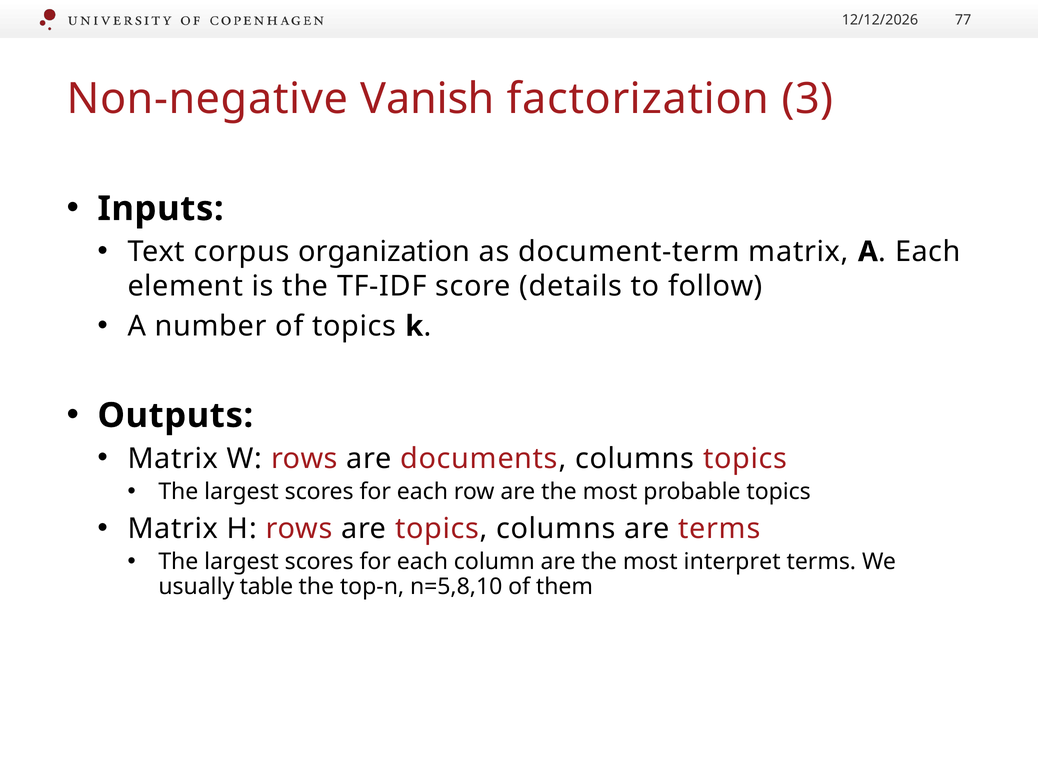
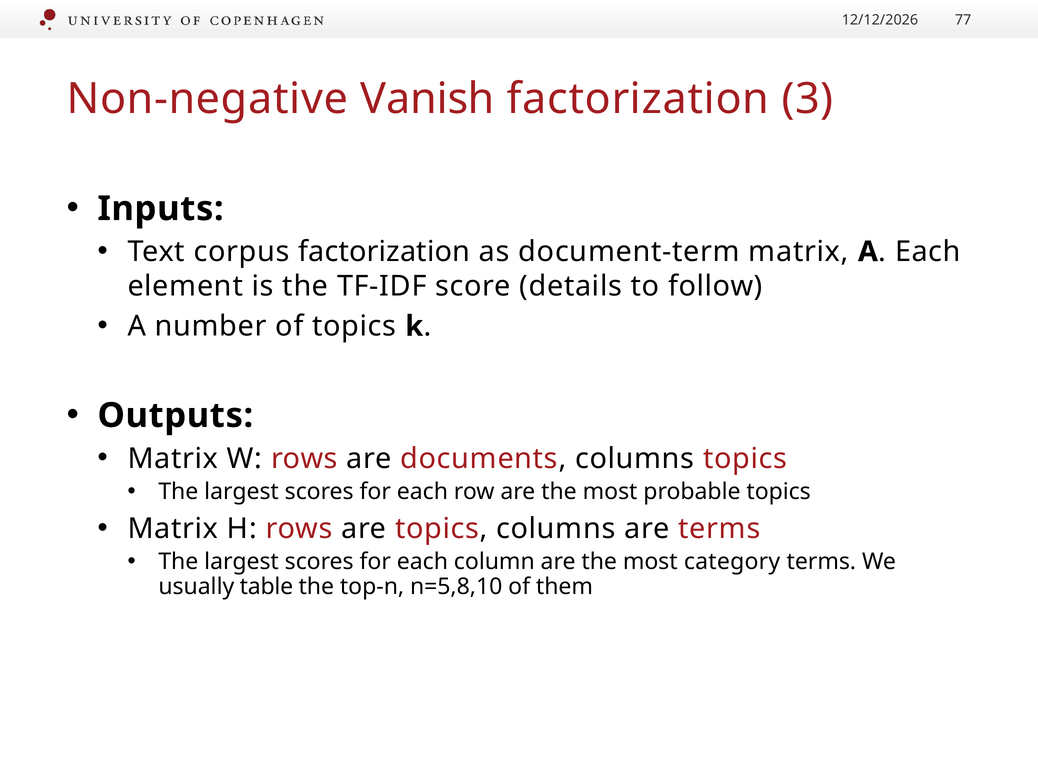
corpus organization: organization -> factorization
interpret: interpret -> category
